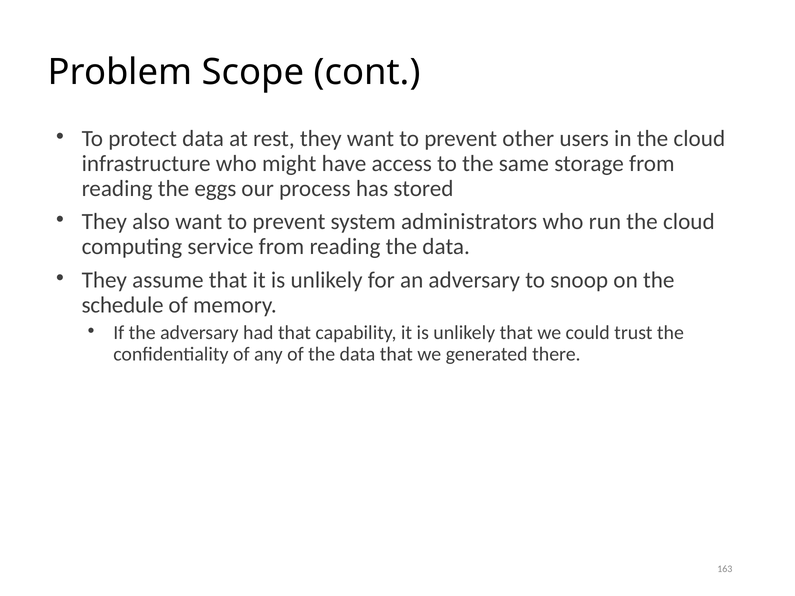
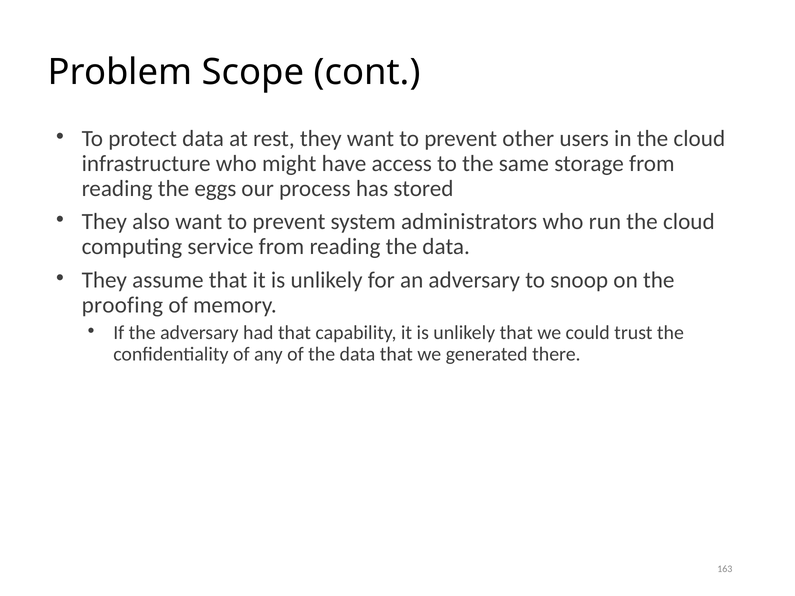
schedule: schedule -> proofing
